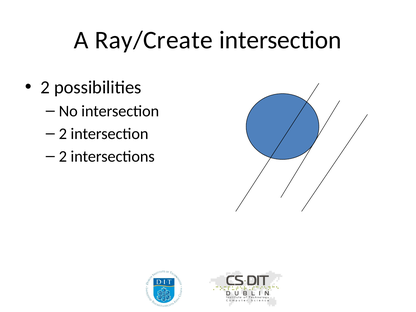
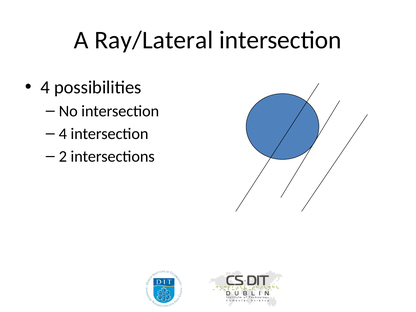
Ray/Create: Ray/Create -> Ray/Lateral
2 at (45, 87): 2 -> 4
2 at (63, 134): 2 -> 4
